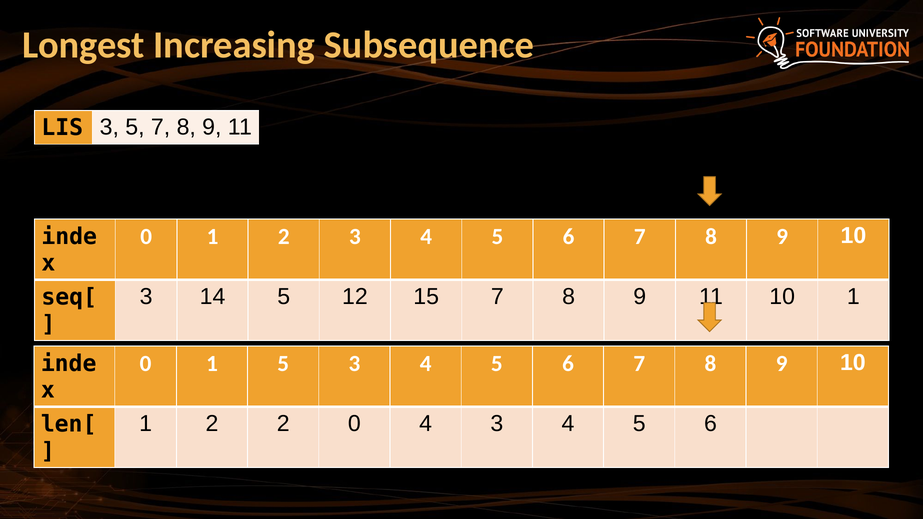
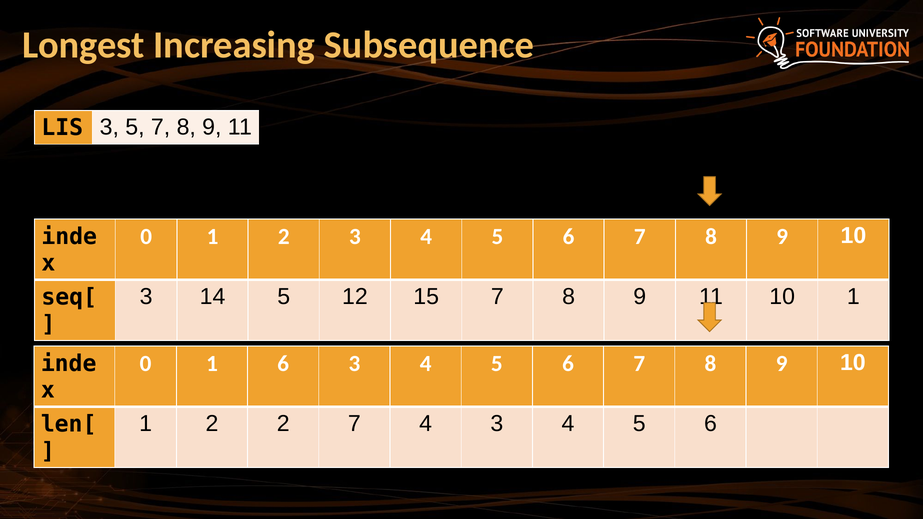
1 5: 5 -> 6
2 0: 0 -> 7
